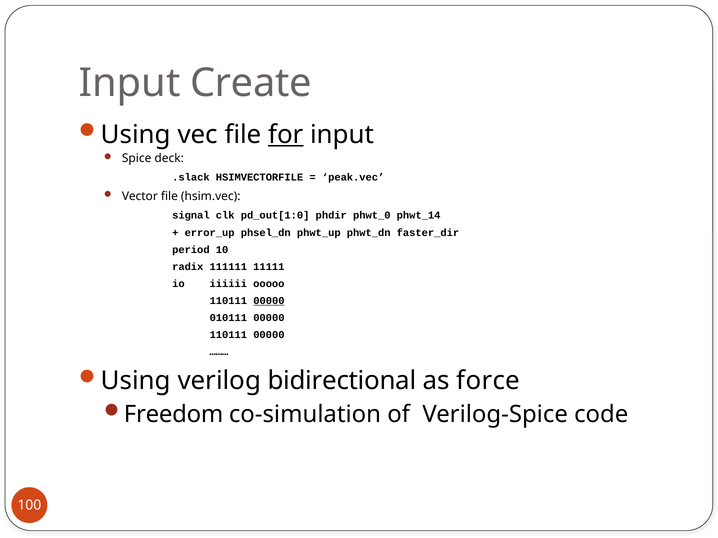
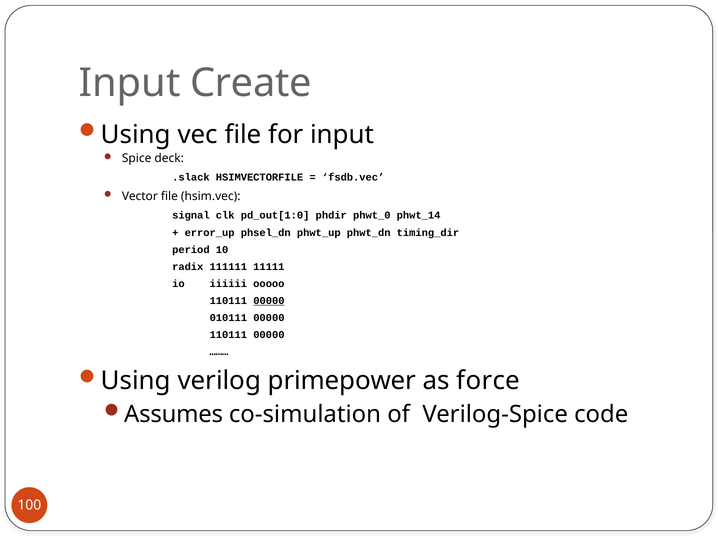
for underline: present -> none
peak.vec: peak.vec -> fsdb.vec
faster_dir: faster_dir -> timing_dir
bidirectional: bidirectional -> primepower
Freedom: Freedom -> Assumes
